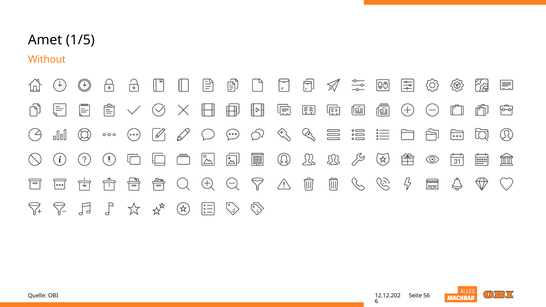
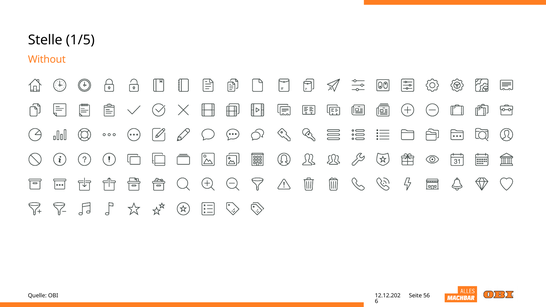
Amet: Amet -> Stelle
